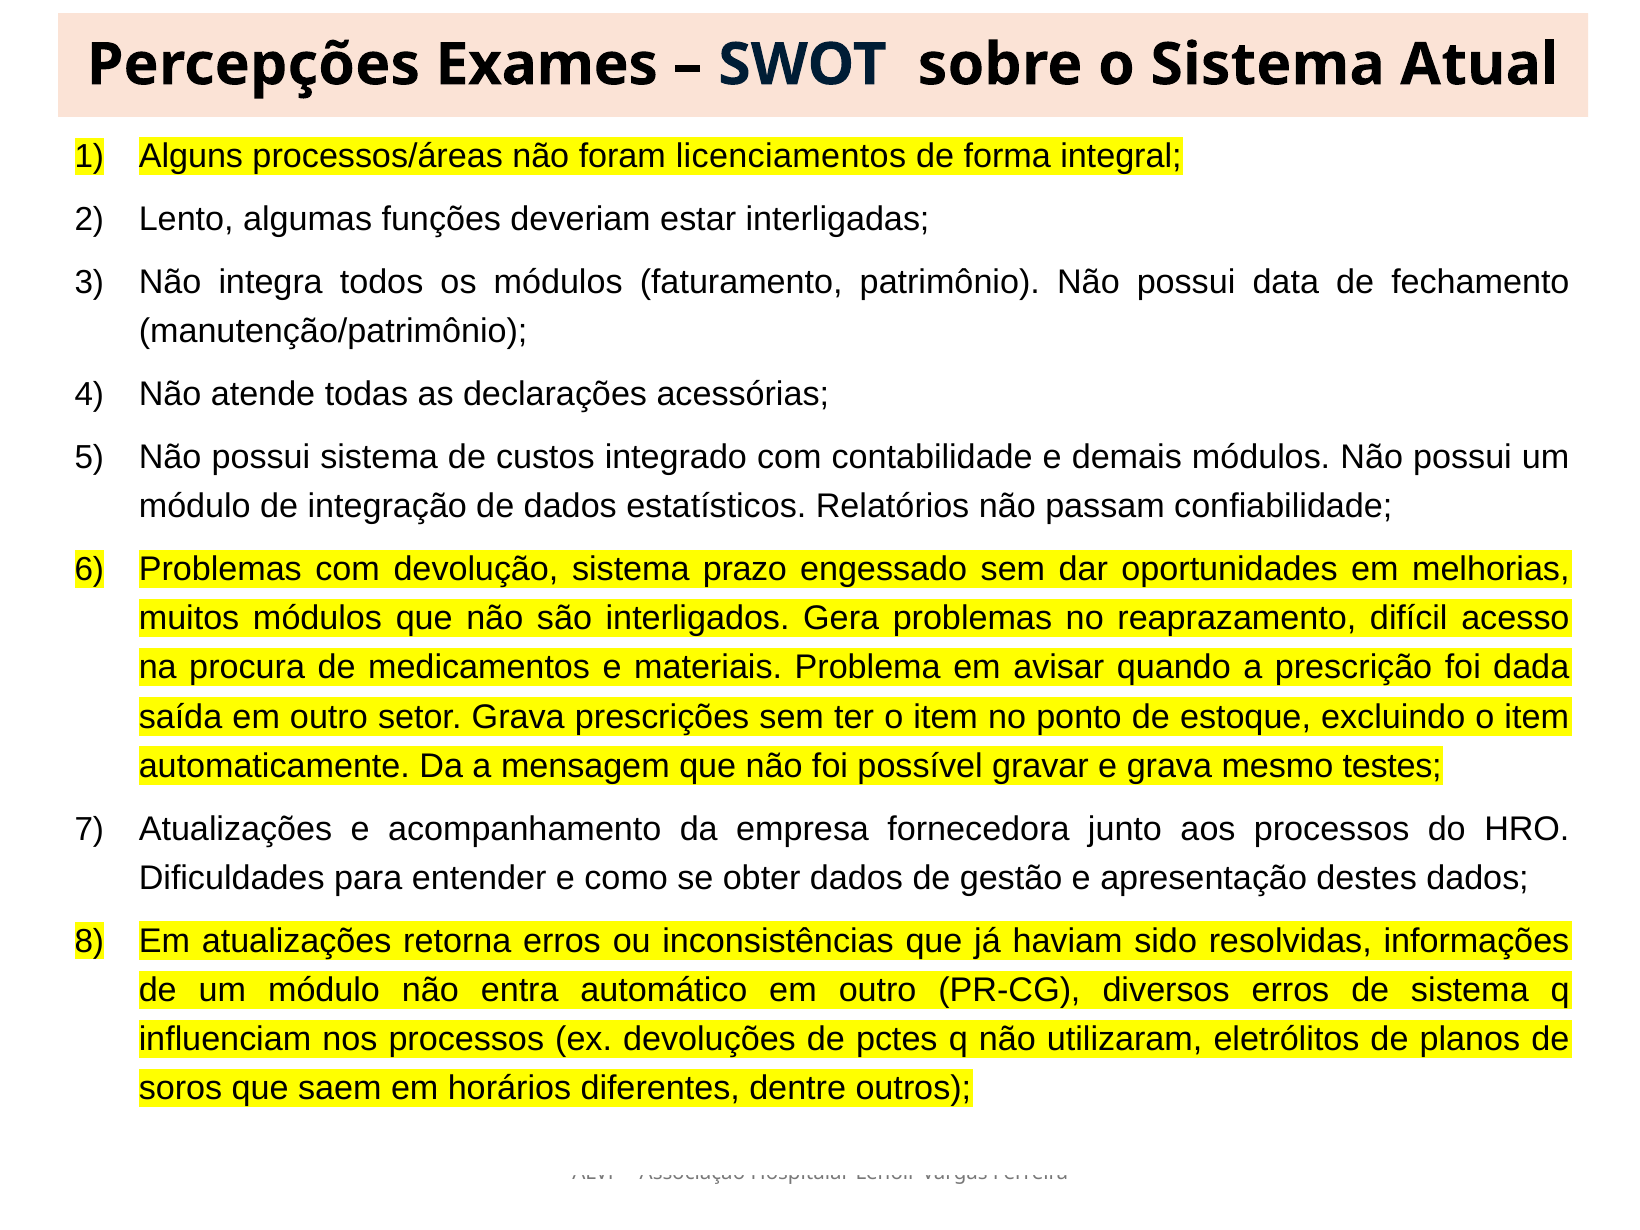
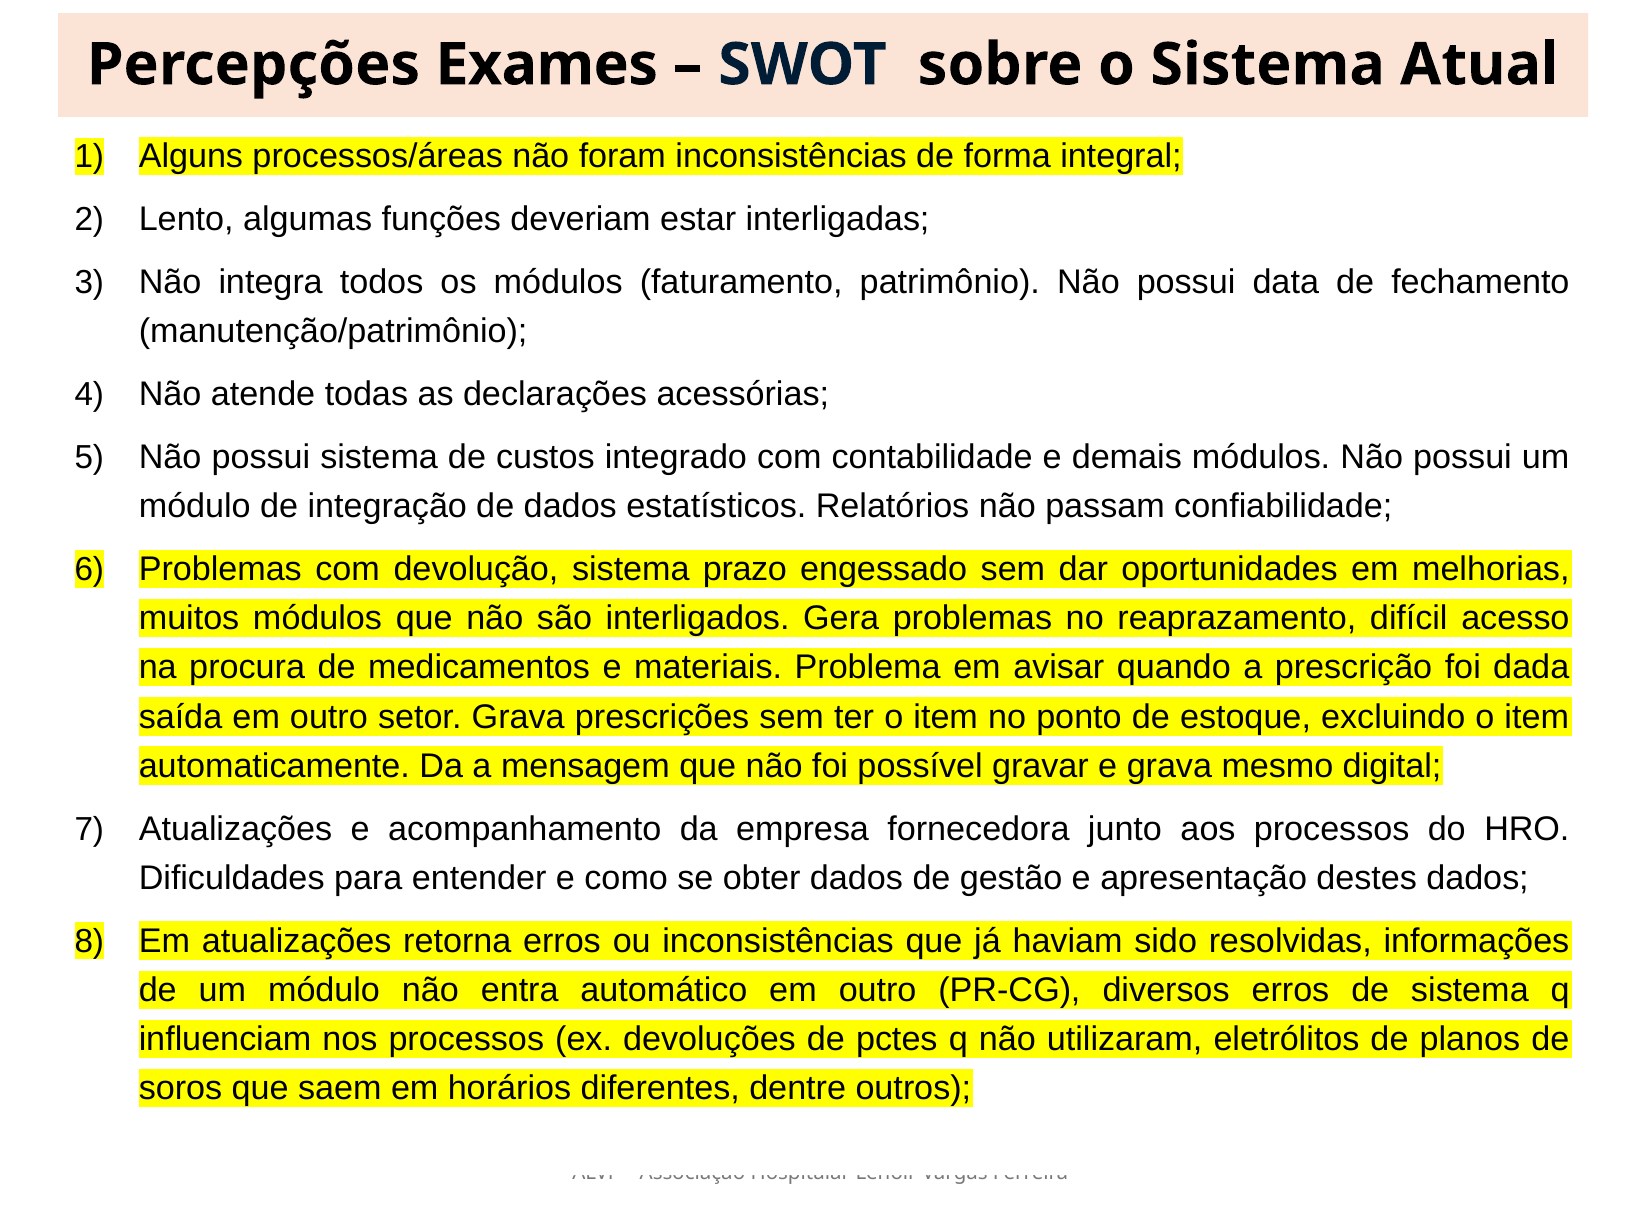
foram licenciamentos: licenciamentos -> inconsistências
testes: testes -> digital
